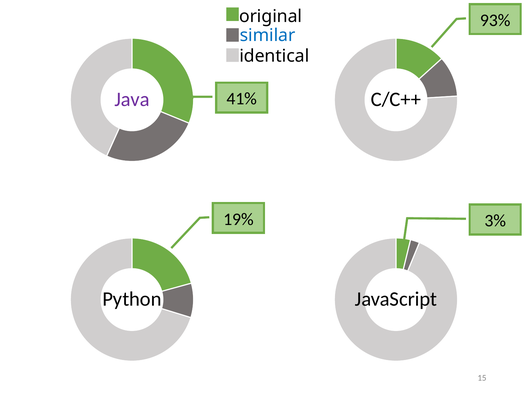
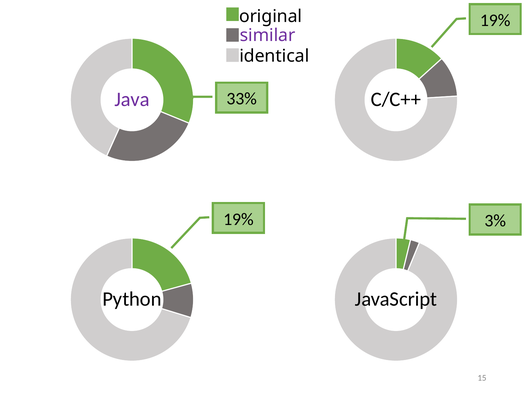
93% at (495, 20): 93% -> 19%
similar colour: blue -> purple
41%: 41% -> 33%
